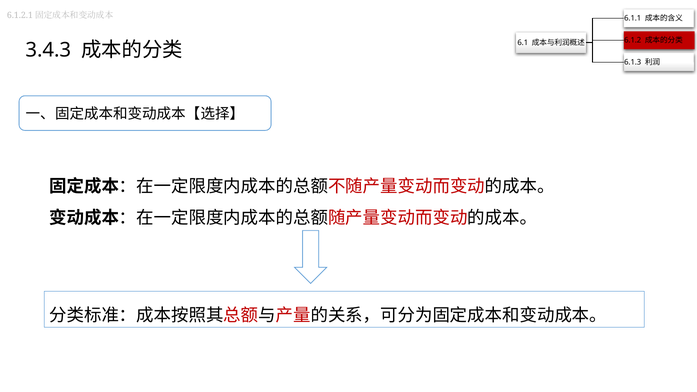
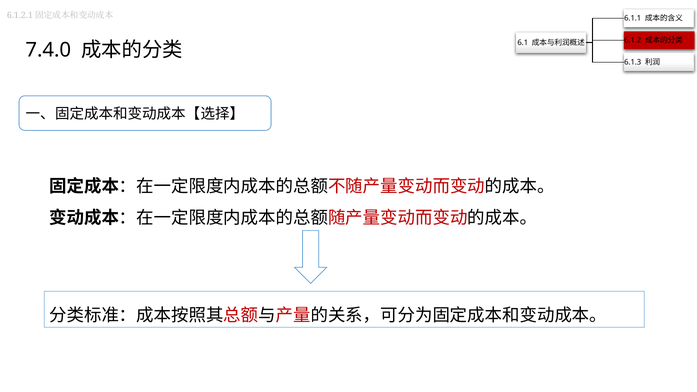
3.4.3: 3.4.3 -> 7.4.0
